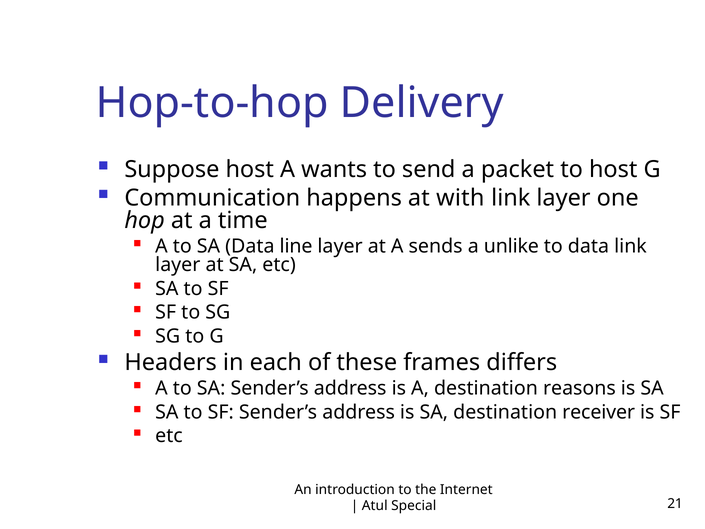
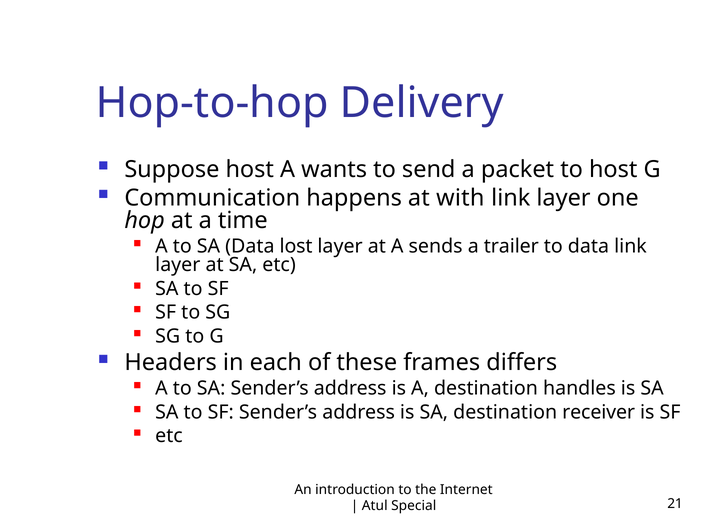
line: line -> lost
unlike: unlike -> trailer
reasons: reasons -> handles
